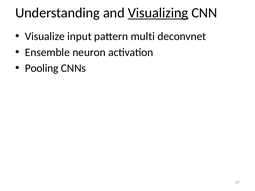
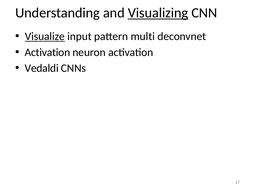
Visualize underline: none -> present
Ensemble at (47, 52): Ensemble -> Activation
Pooling: Pooling -> Vedaldi
